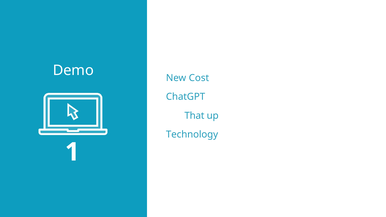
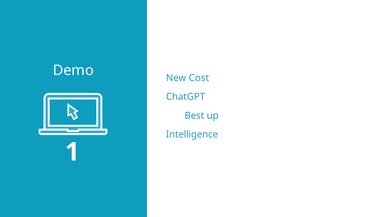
That: That -> Best
Technology: Technology -> Intelligence
